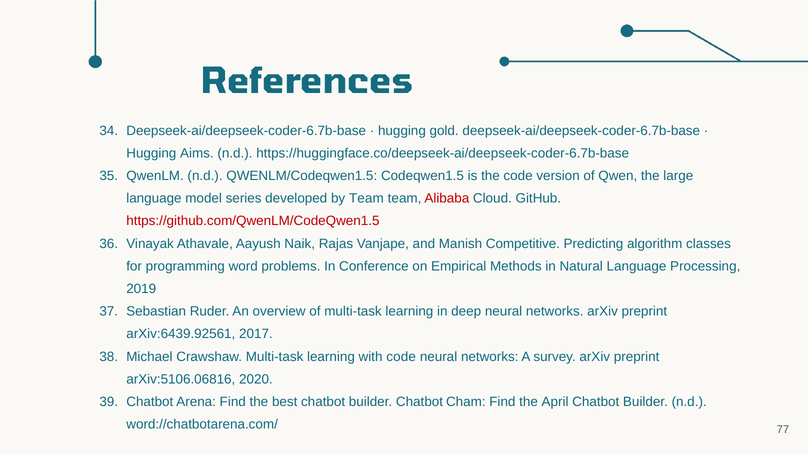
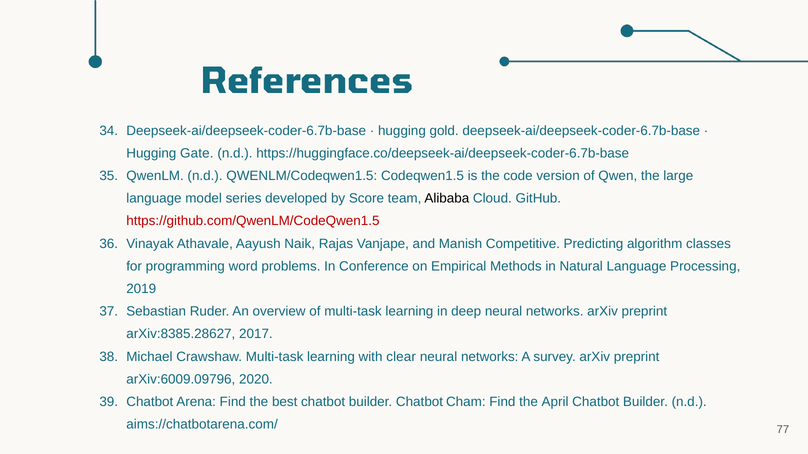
Aims: Aims -> Gate
by Team: Team -> Score
Alibaba colour: red -> black
arXiv:6439.92561: arXiv:6439.92561 -> arXiv:8385.28627
with code: code -> clear
arXiv:5106.06816: arXiv:5106.06816 -> arXiv:6009.09796
word://chatbotarena.com/: word://chatbotarena.com/ -> aims://chatbotarena.com/
